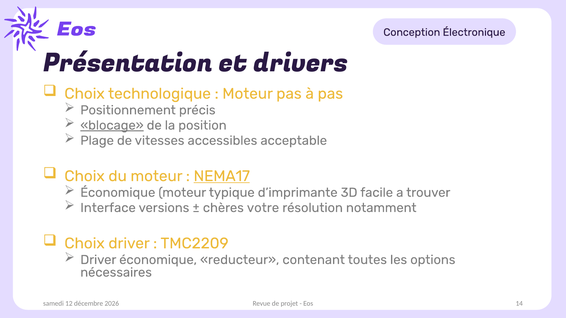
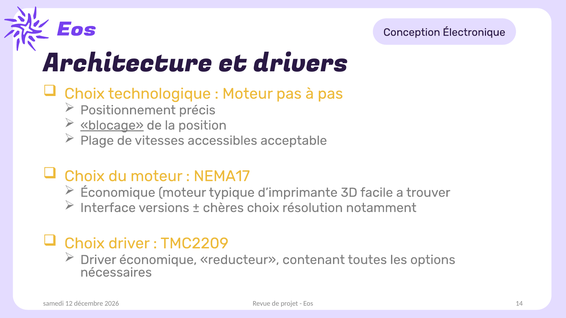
Présentation: Présentation -> Architecture
NEMA17 underline: present -> none
chères votre: votre -> choix
